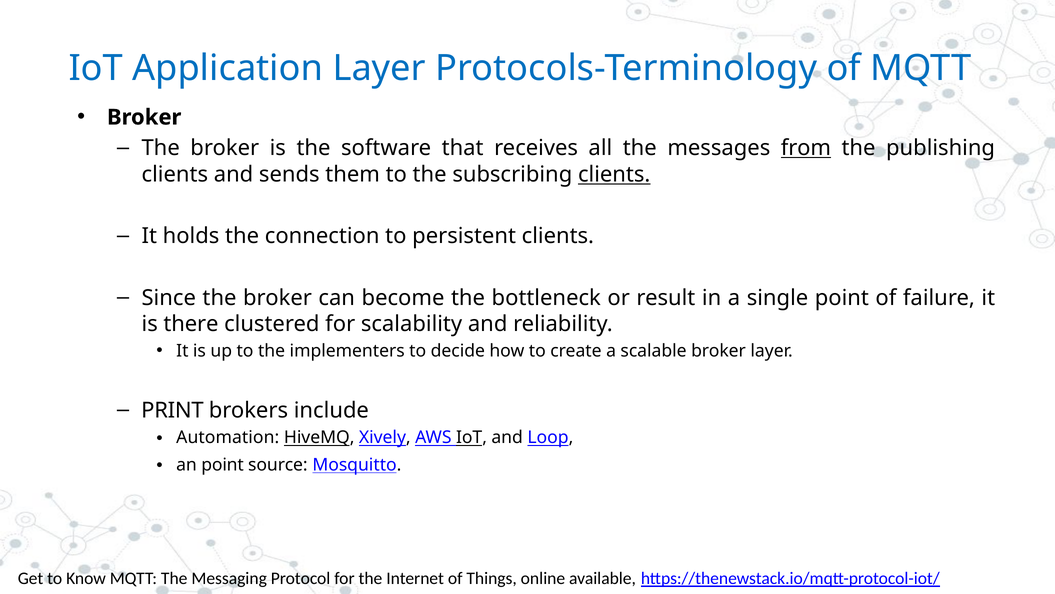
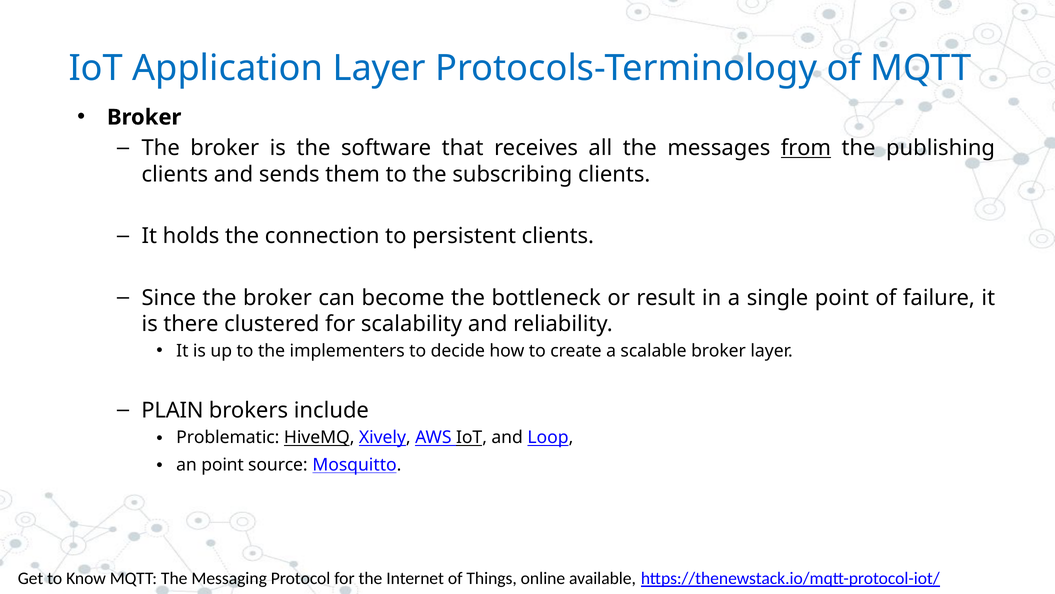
clients at (614, 174) underline: present -> none
PRINT: PRINT -> PLAIN
Automation: Automation -> Problematic
